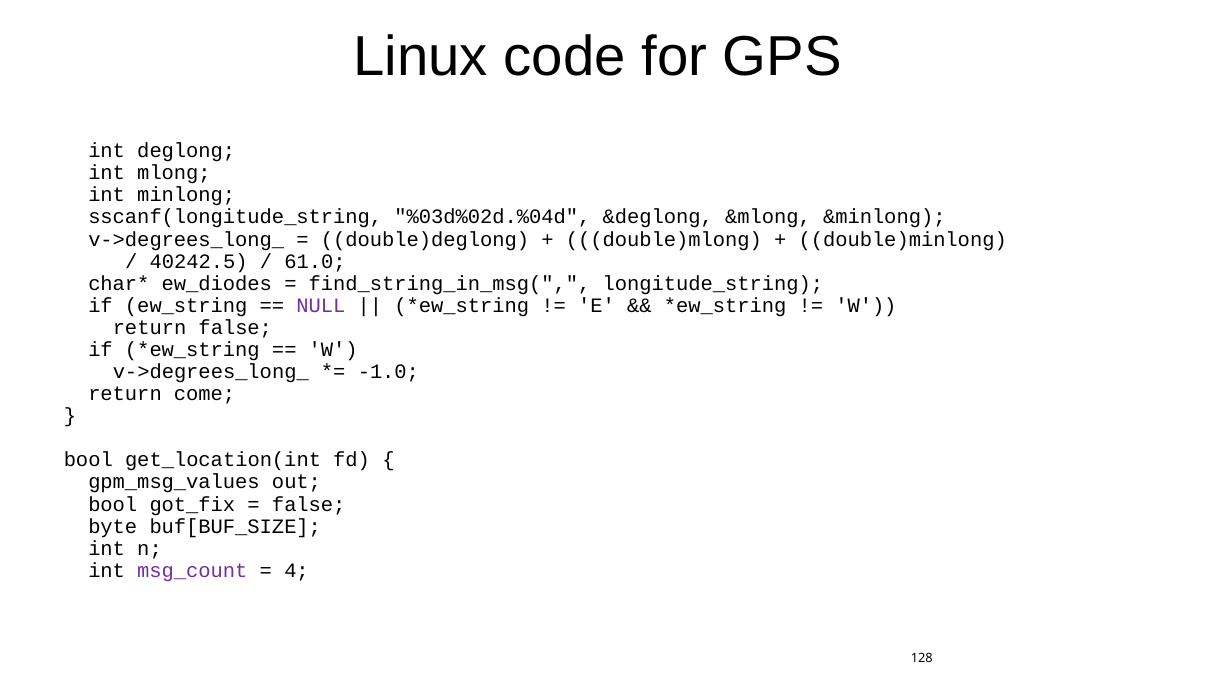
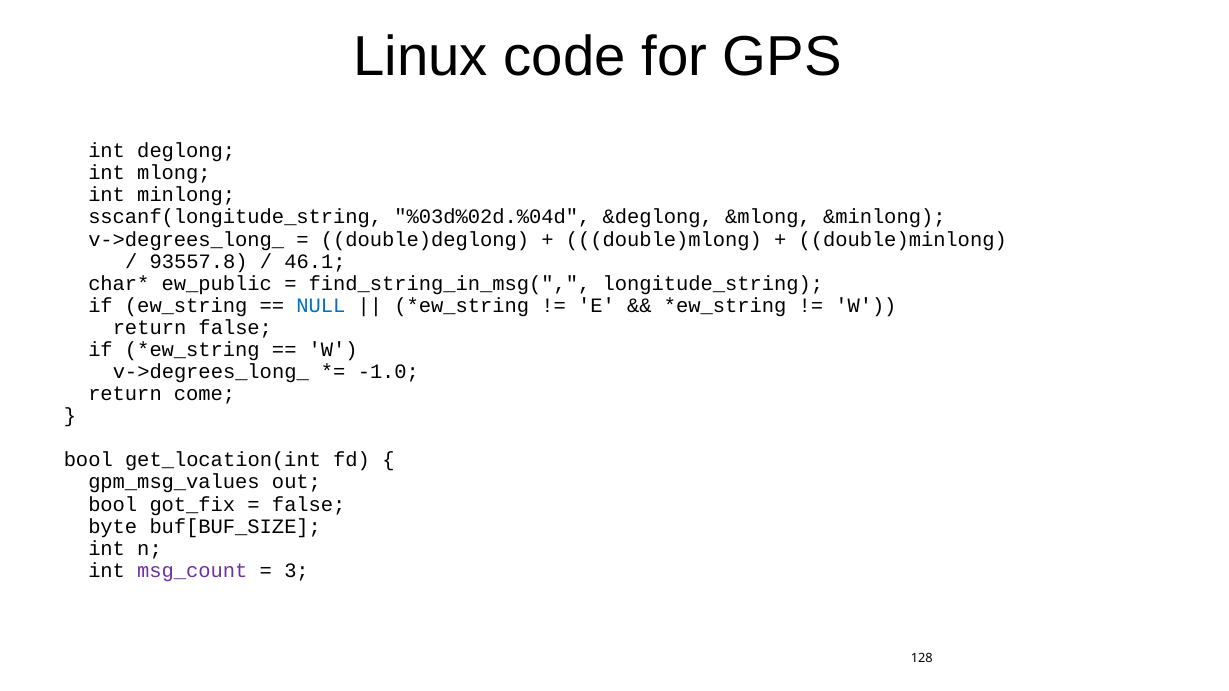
40242.5: 40242.5 -> 93557.8
61.0: 61.0 -> 46.1
ew_diodes: ew_diodes -> ew_public
NULL colour: purple -> blue
4: 4 -> 3
